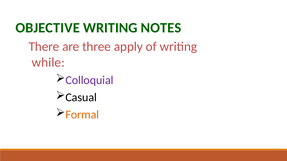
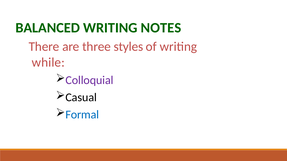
OBJECTIVE: OBJECTIVE -> BALANCED
apply: apply -> styles
Formal colour: orange -> blue
